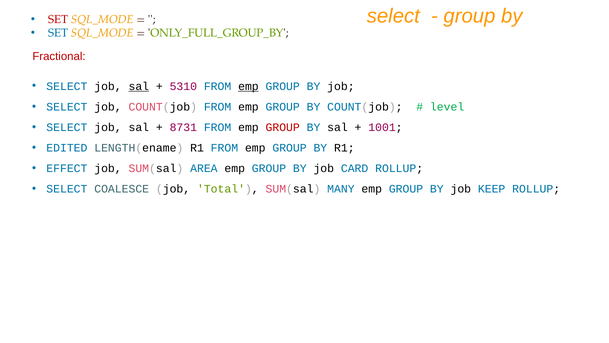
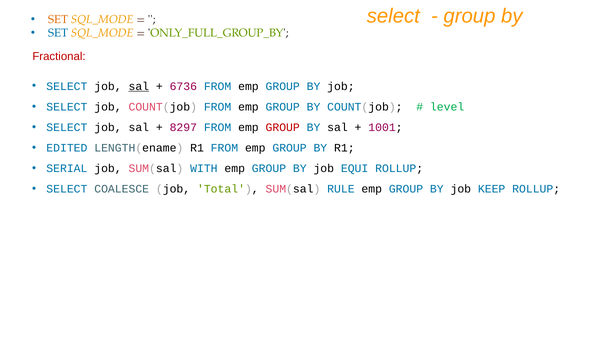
SET at (58, 19) colour: red -> orange
5310: 5310 -> 6736
emp at (248, 86) underline: present -> none
8731: 8731 -> 8297
EFFECT: EFFECT -> SERIAL
AREA: AREA -> WITH
CARD: CARD -> EQUI
MANY: MANY -> RULE
